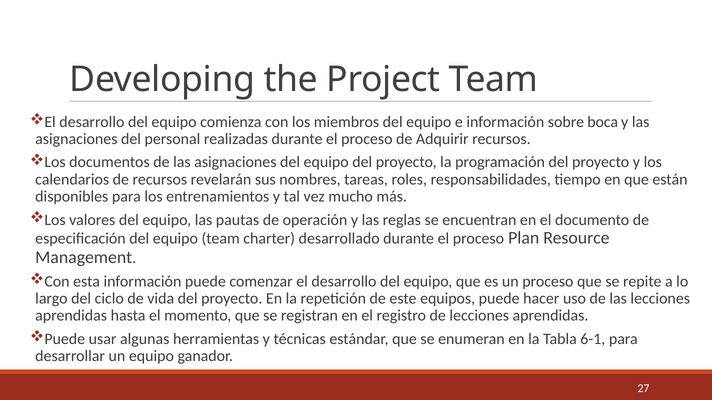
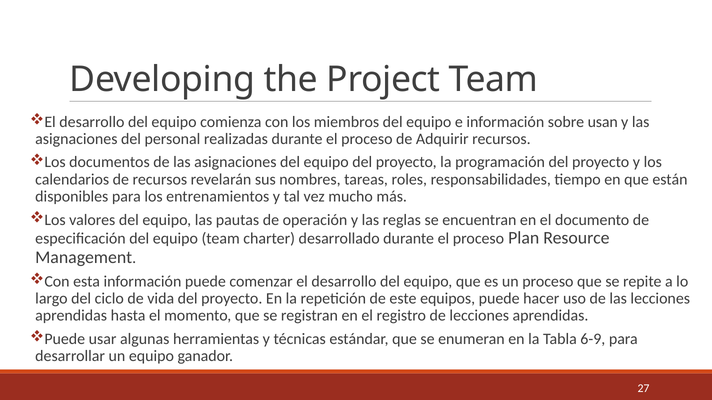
boca: boca -> usan
6-1: 6-1 -> 6-9
